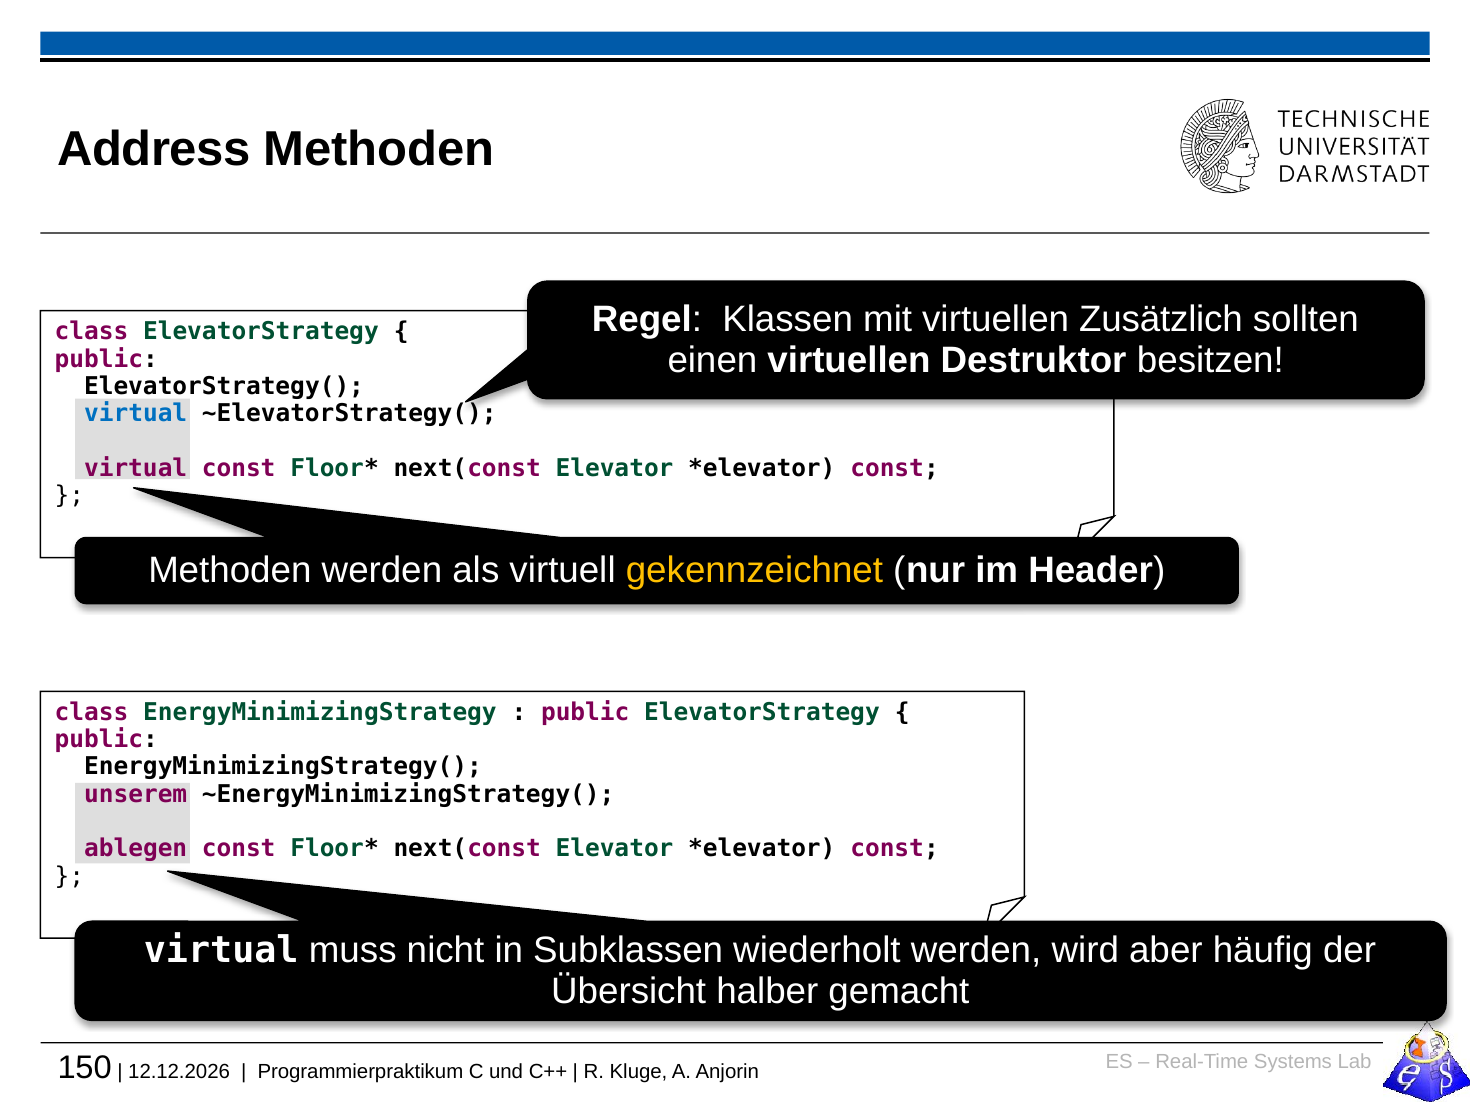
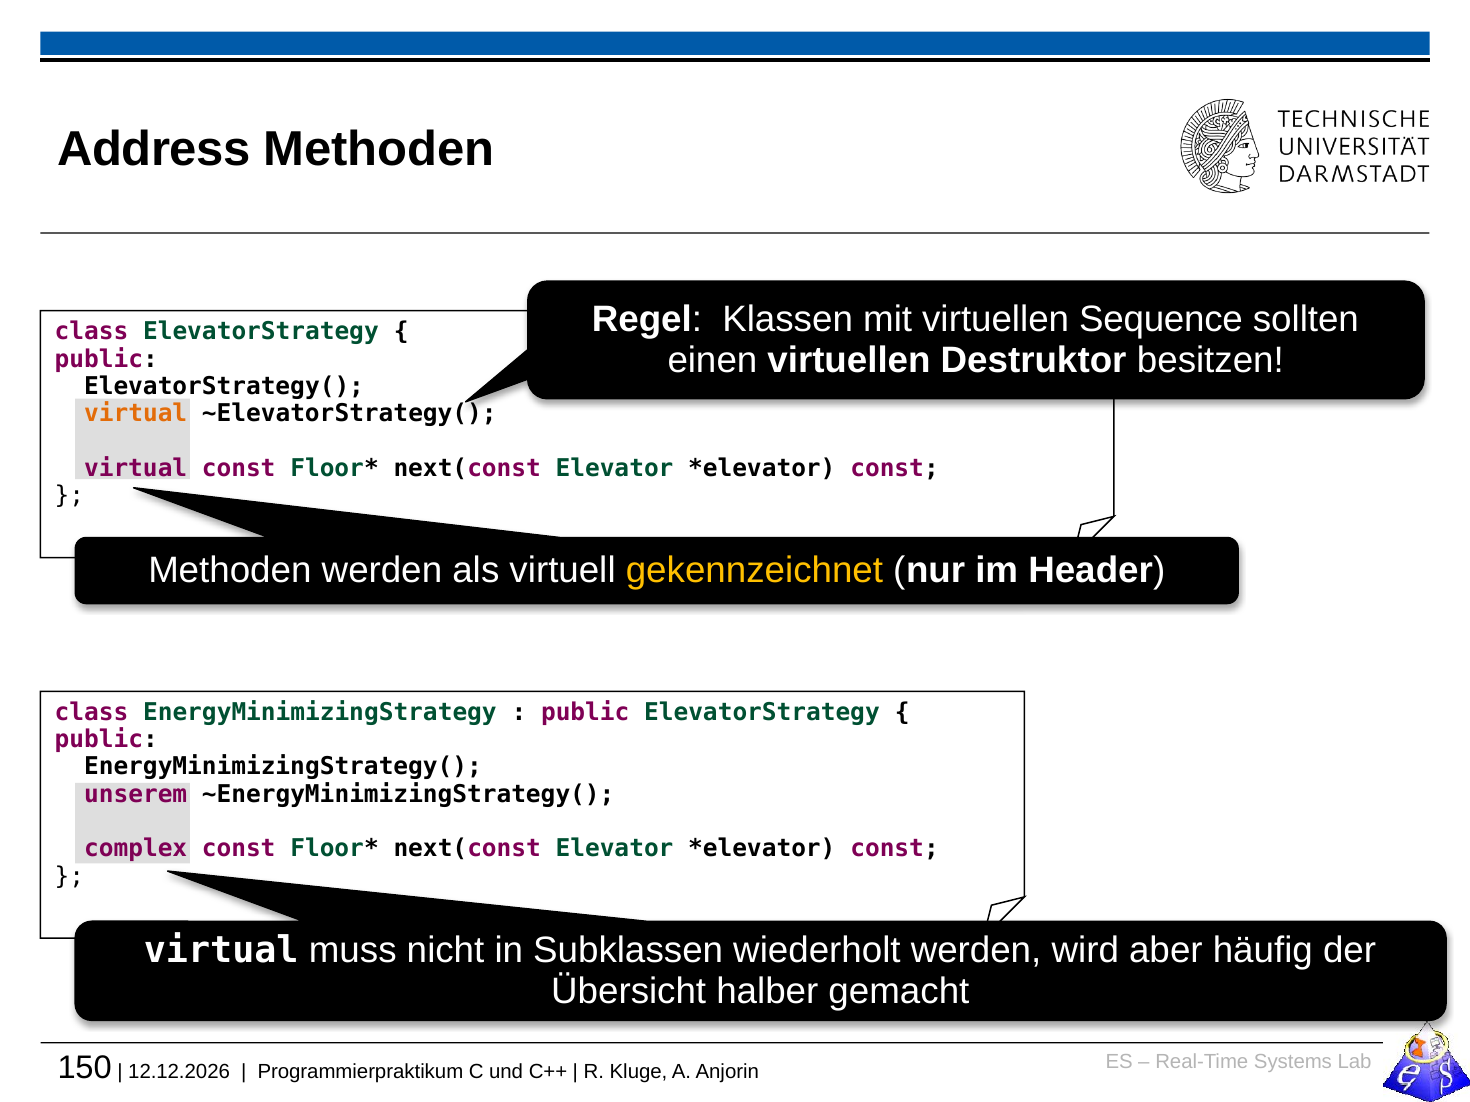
Zusätzlich: Zusätzlich -> Sequence
virtual at (136, 414) colour: blue -> orange
ablegen: ablegen -> complex
